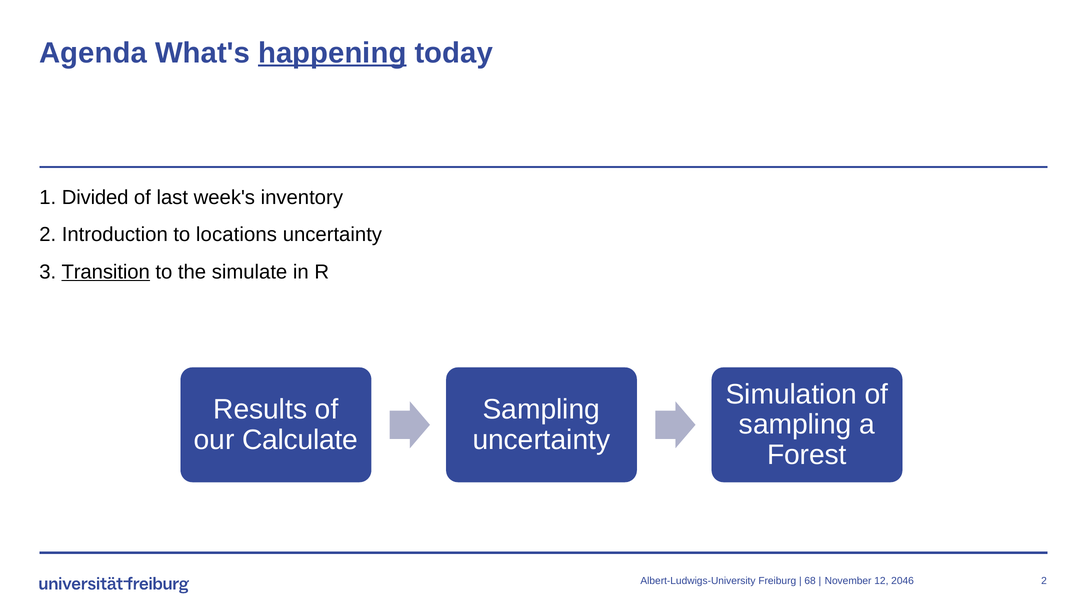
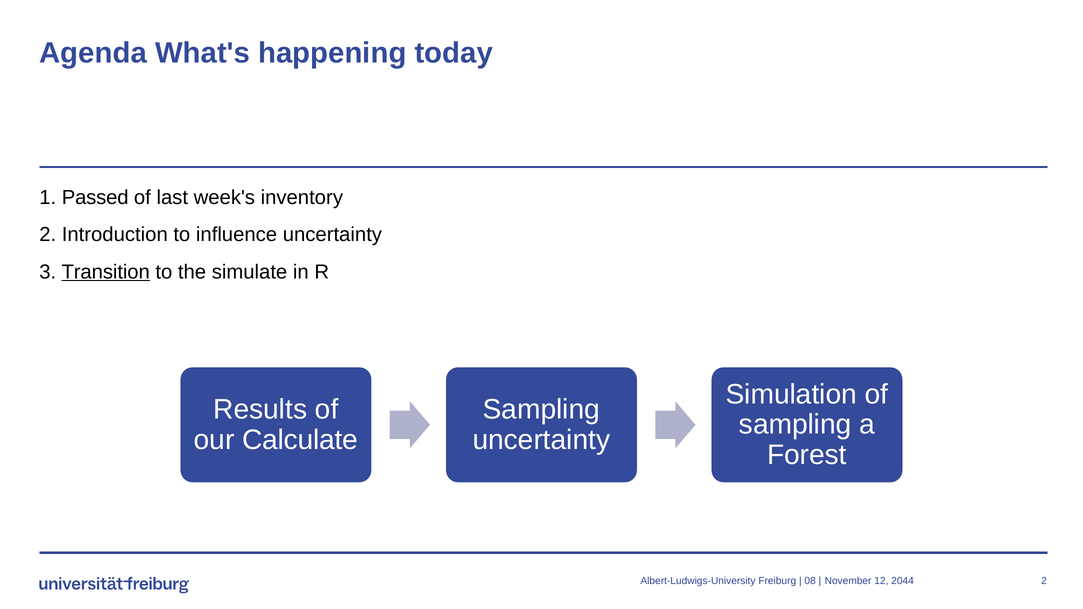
happening underline: present -> none
Divided: Divided -> Passed
locations: locations -> influence
68: 68 -> 08
2046: 2046 -> 2044
